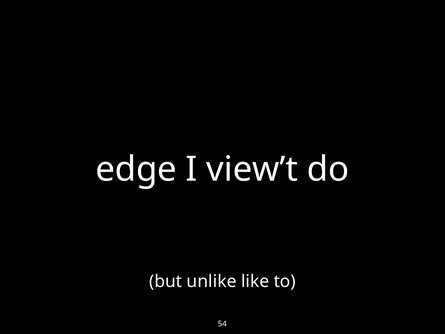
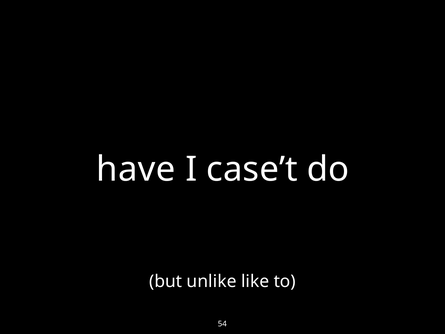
edge: edge -> have
view’t: view’t -> case’t
